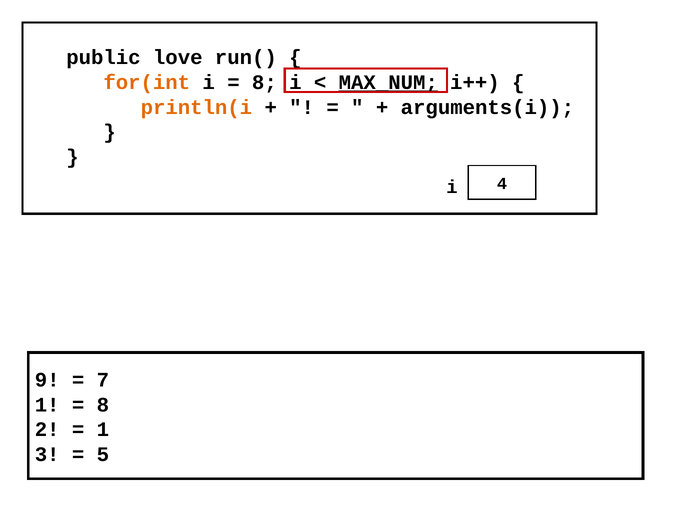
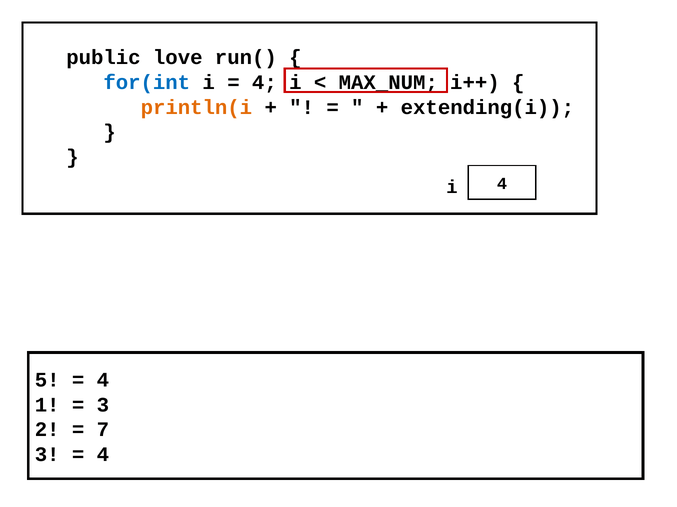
for(int colour: orange -> blue
8 at (264, 83): 8 -> 4
MAX_NUM underline: present -> none
arguments(i: arguments(i -> extending(i
9: 9 -> 5
7 at (103, 381): 7 -> 4
8 at (103, 405): 8 -> 3
1 at (103, 430): 1 -> 7
5 at (103, 455): 5 -> 4
